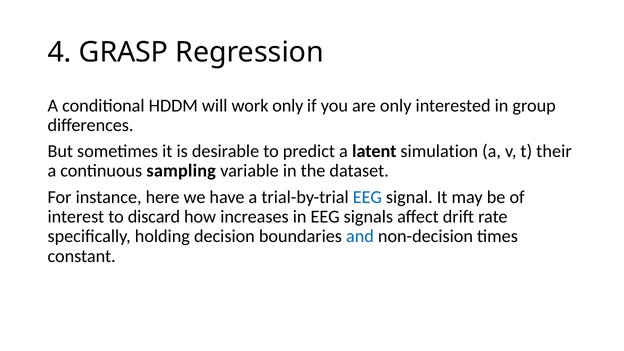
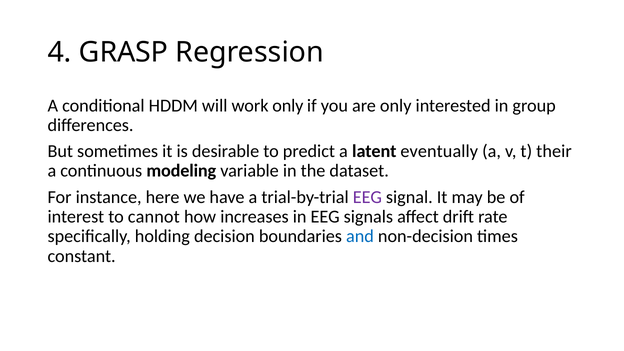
simulation: simulation -> eventually
sampling: sampling -> modeling
EEG at (367, 197) colour: blue -> purple
discard: discard -> cannot
